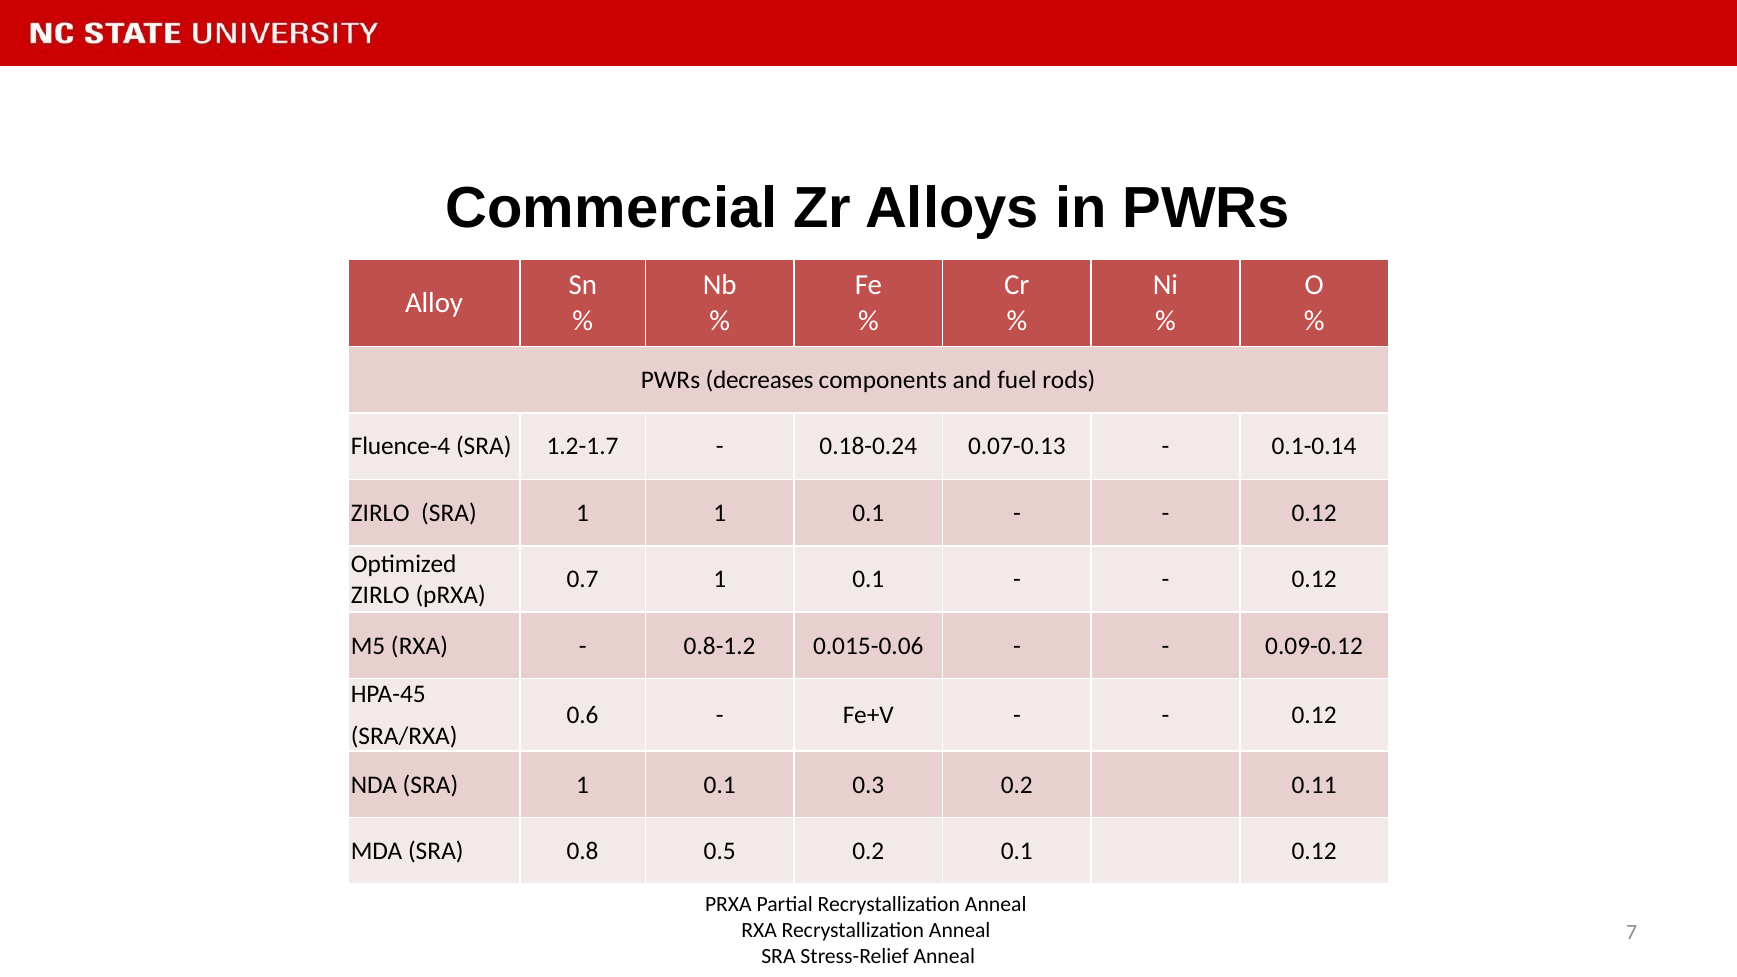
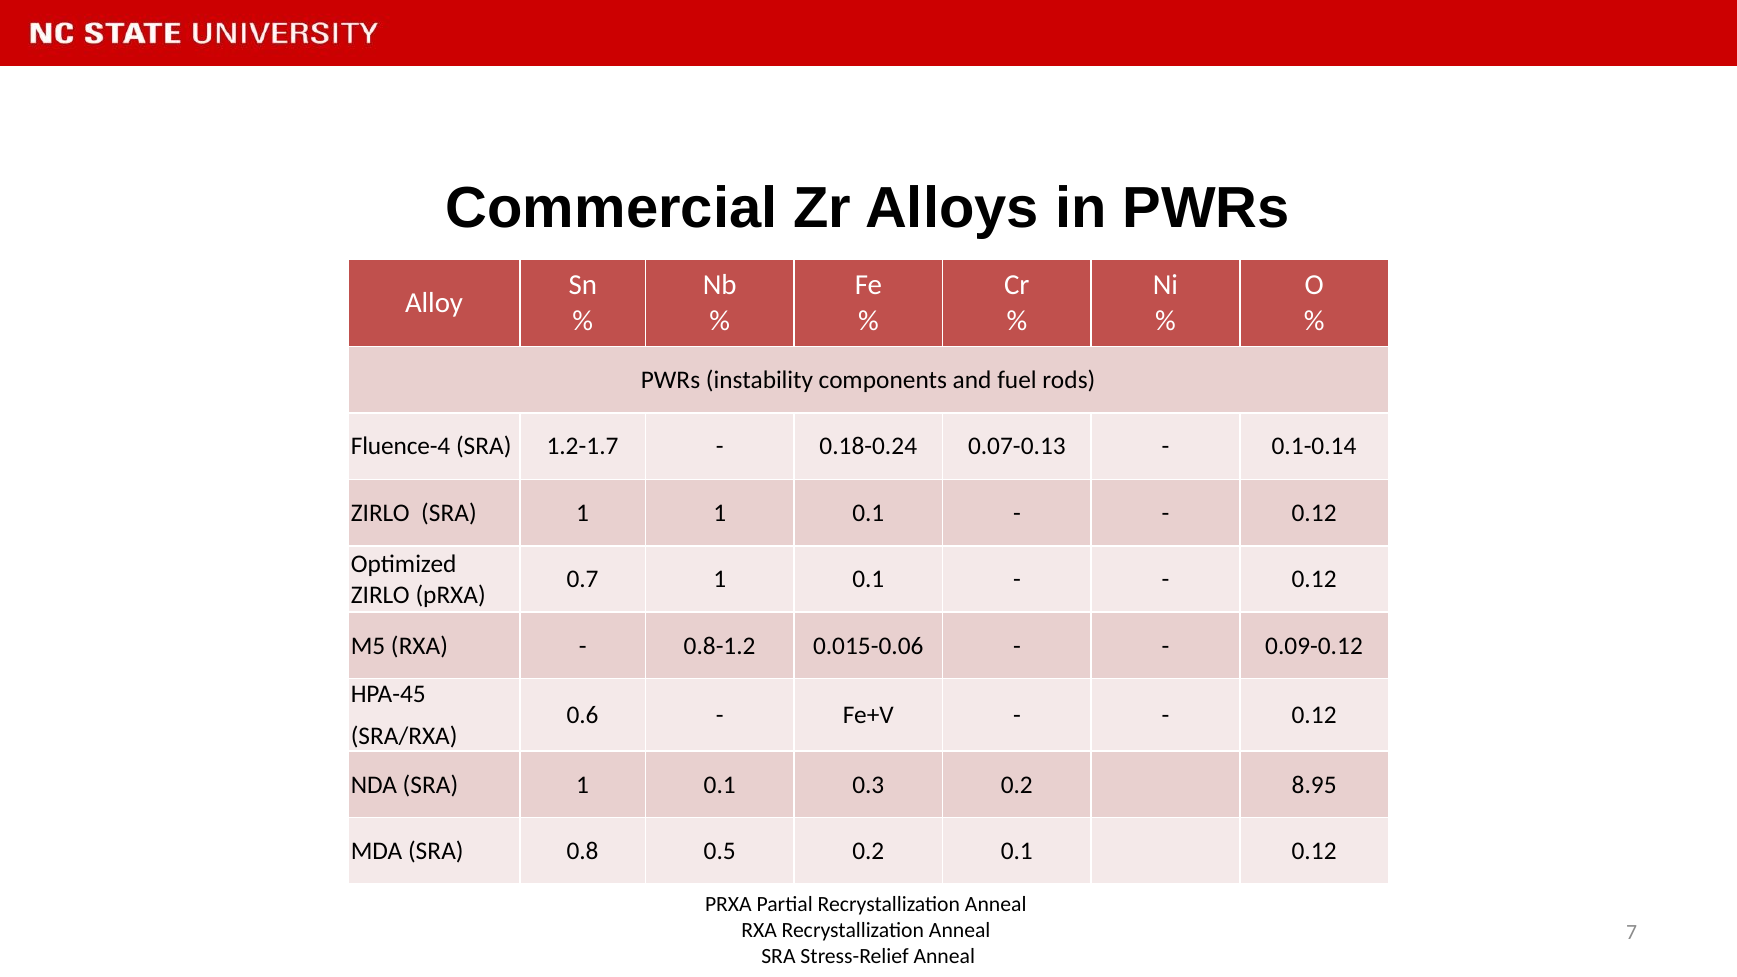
decreases: decreases -> instability
0.11: 0.11 -> 8.95
